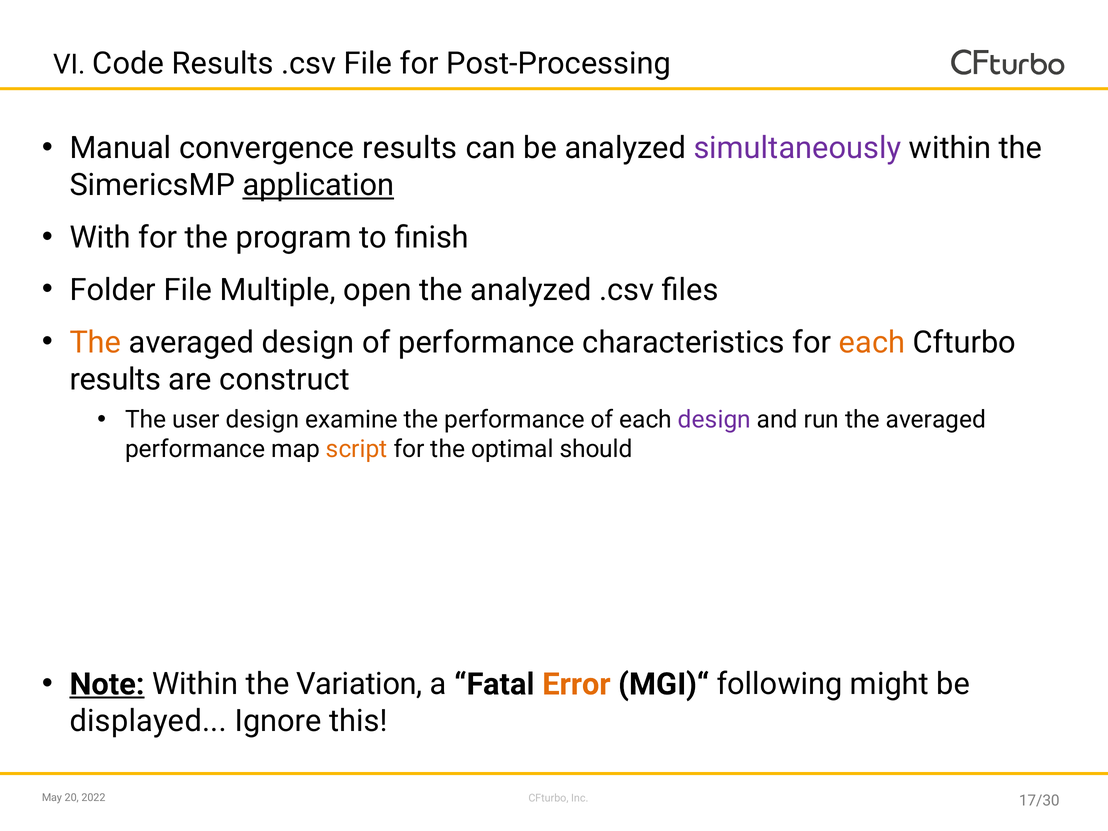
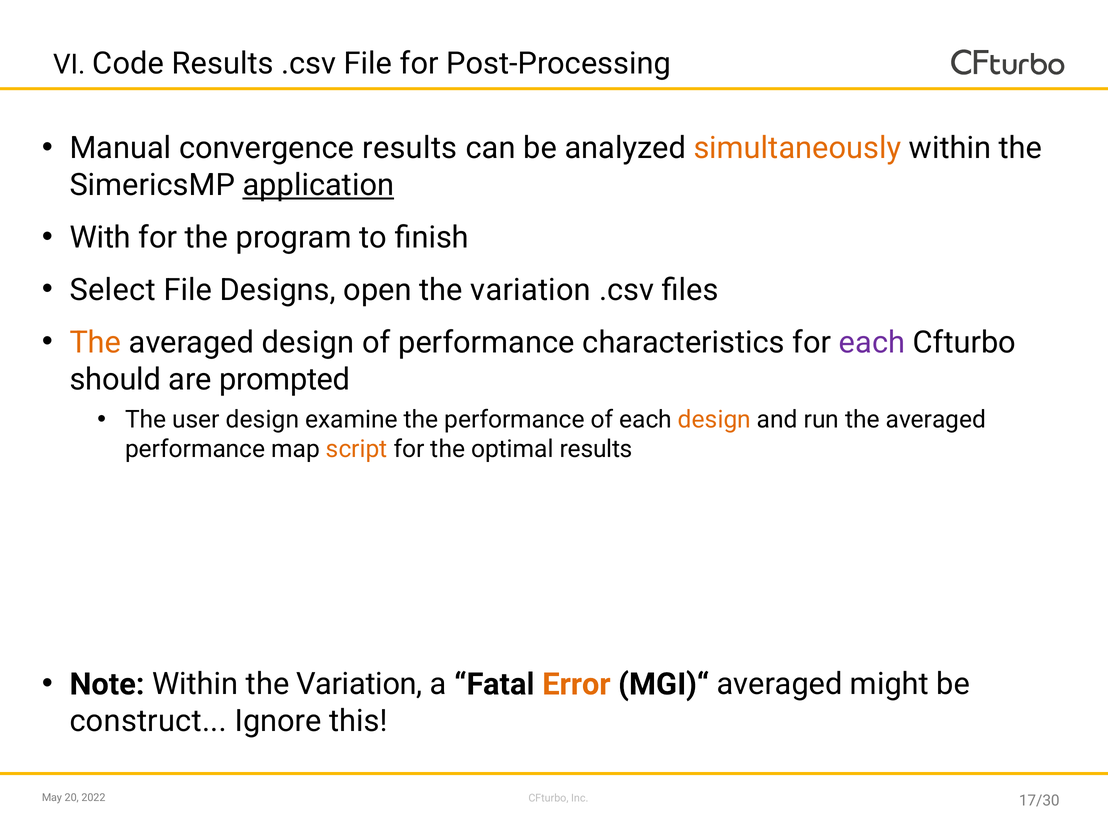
simultaneously colour: purple -> orange
Folder: Folder -> Select
Multiple: Multiple -> Designs
open the analyzed: analyzed -> variation
each at (872, 342) colour: orange -> purple
results at (115, 379): results -> should
construct: construct -> prompted
design at (714, 420) colour: purple -> orange
optimal should: should -> results
Note underline: present -> none
MGI)“ following: following -> averaged
displayed: displayed -> construct
